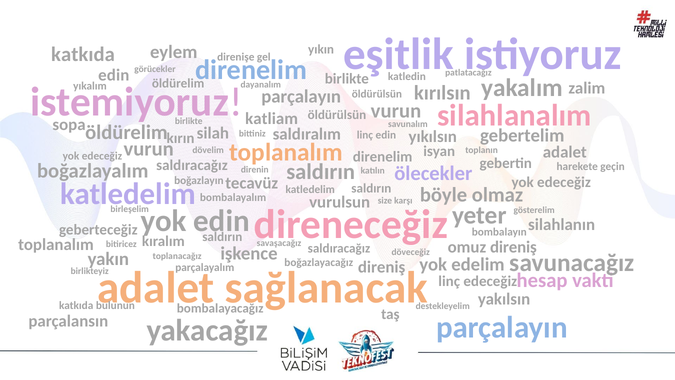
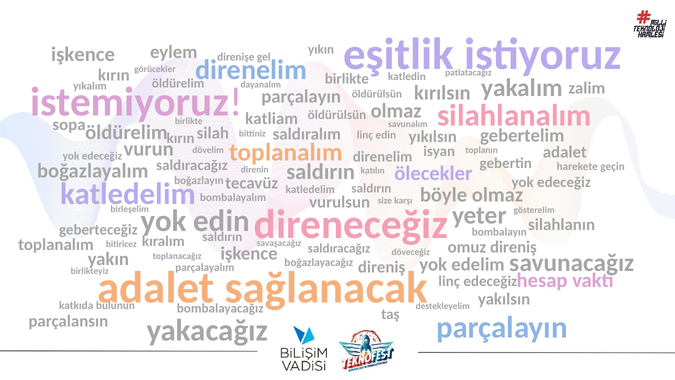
katkıda at (83, 55): katkıda -> işkence
edin at (114, 75): edin -> kırın
vurun at (396, 111): vurun -> olmaz
